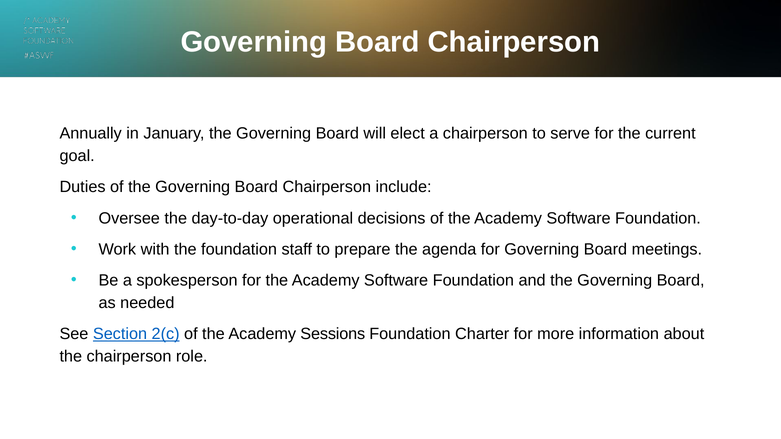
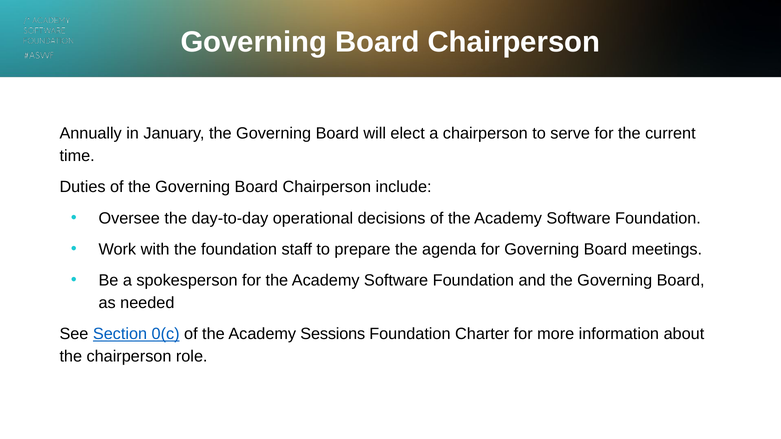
goal: goal -> time
2(c: 2(c -> 0(c
